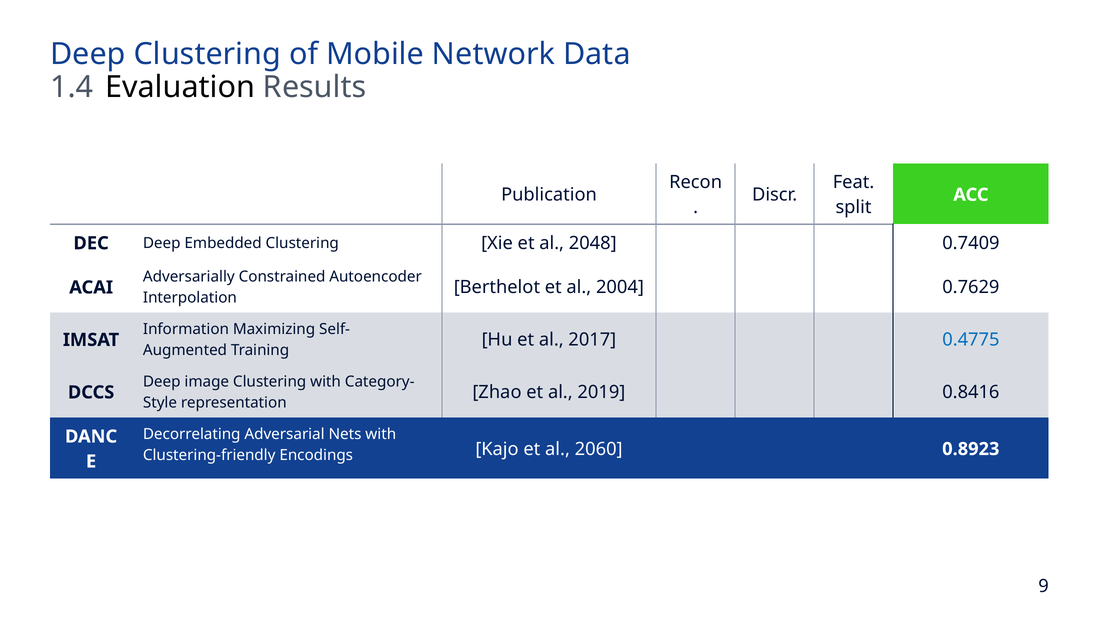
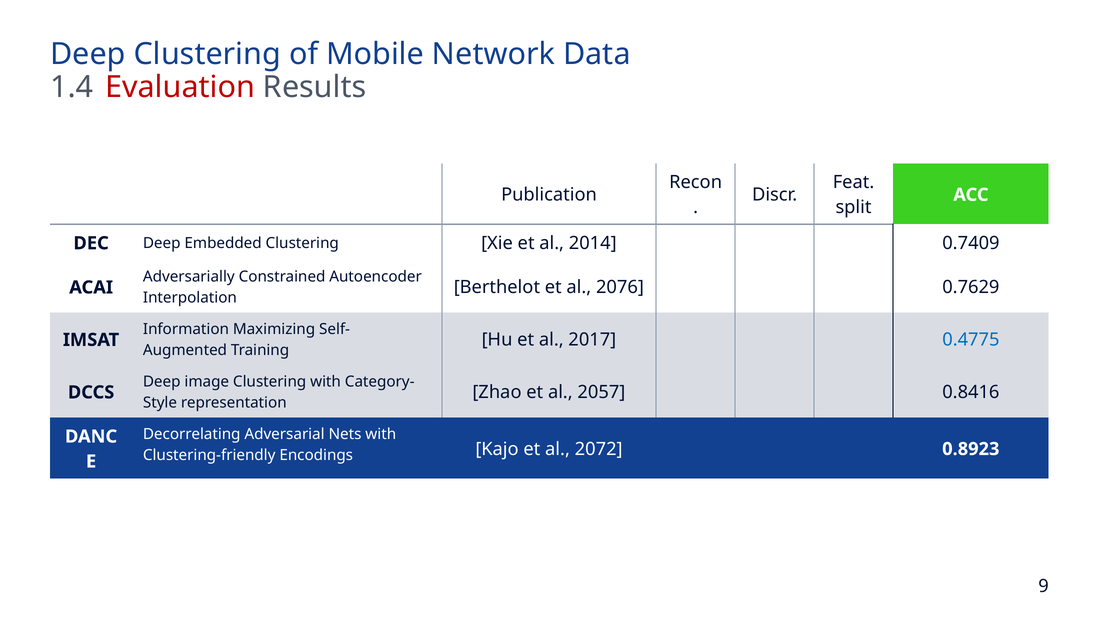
Evaluation colour: black -> red
2048: 2048 -> 2014
2004: 2004 -> 2076
2019: 2019 -> 2057
2060: 2060 -> 2072
